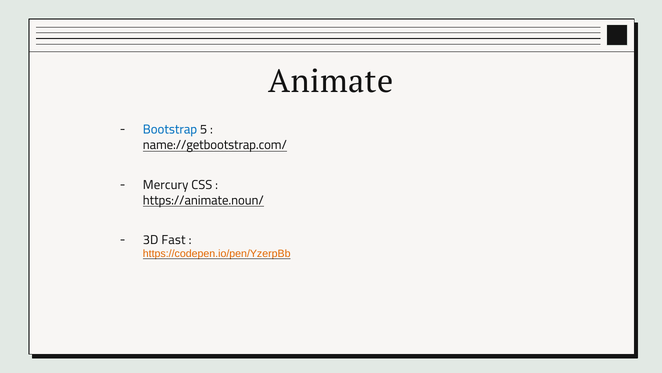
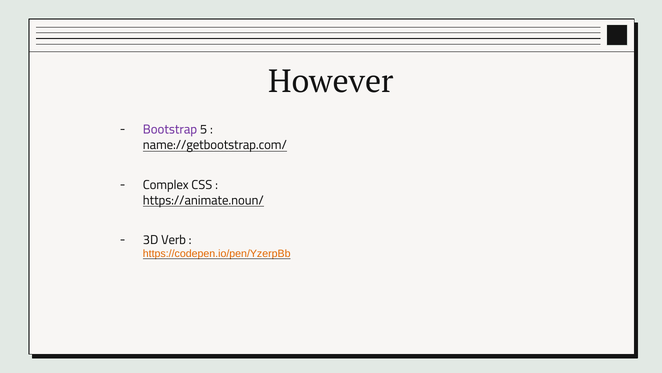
Animate: Animate -> However
Bootstrap colour: blue -> purple
Mercury: Mercury -> Complex
Fast: Fast -> Verb
